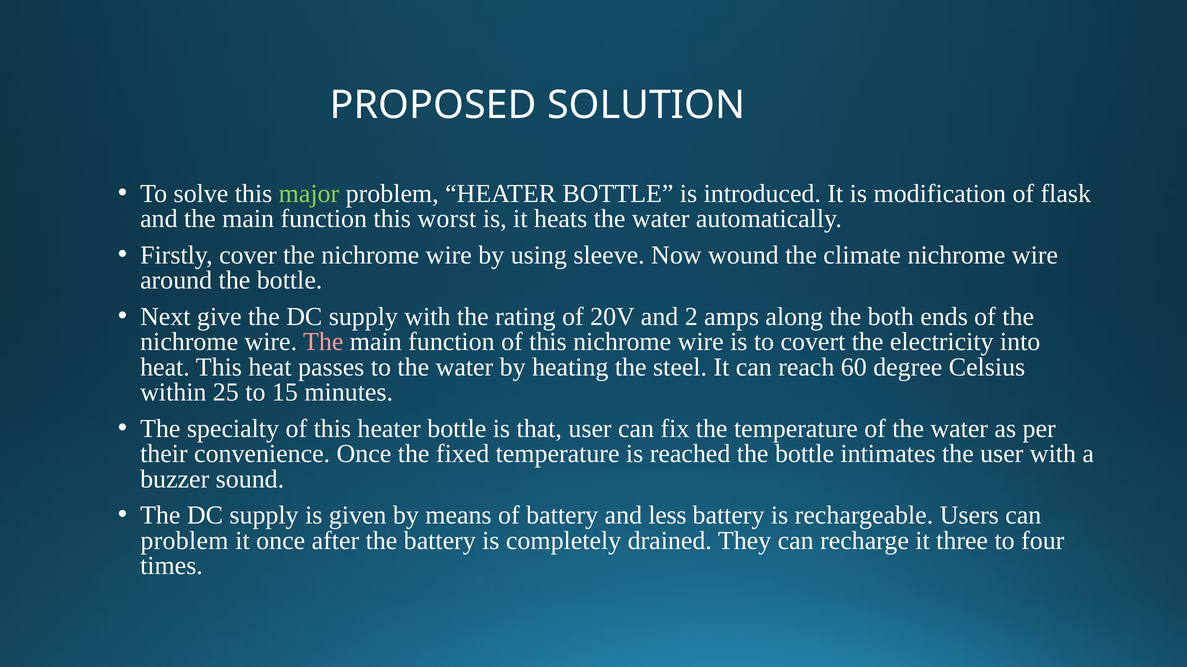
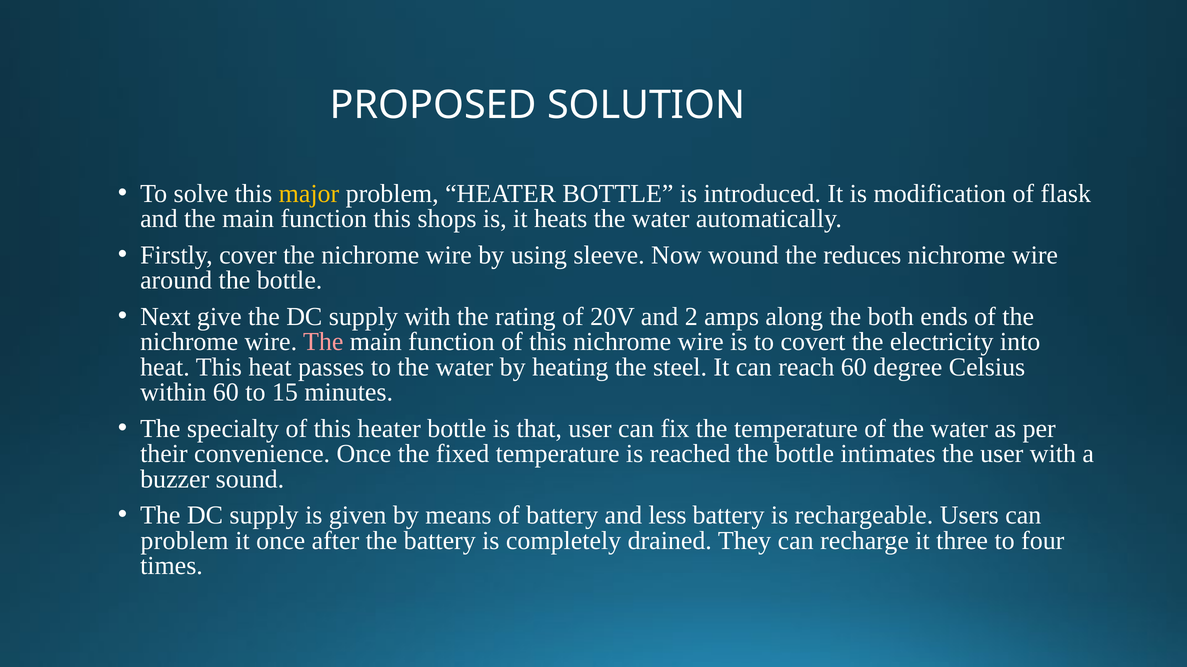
major colour: light green -> yellow
worst: worst -> shops
climate: climate -> reduces
within 25: 25 -> 60
